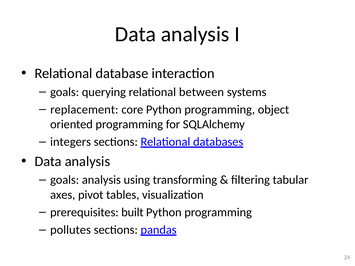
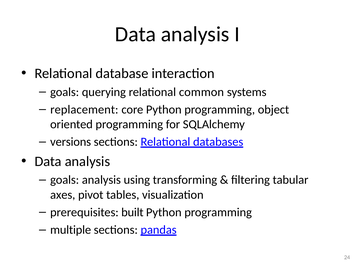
between: between -> common
integers: integers -> versions
pollutes: pollutes -> multiple
